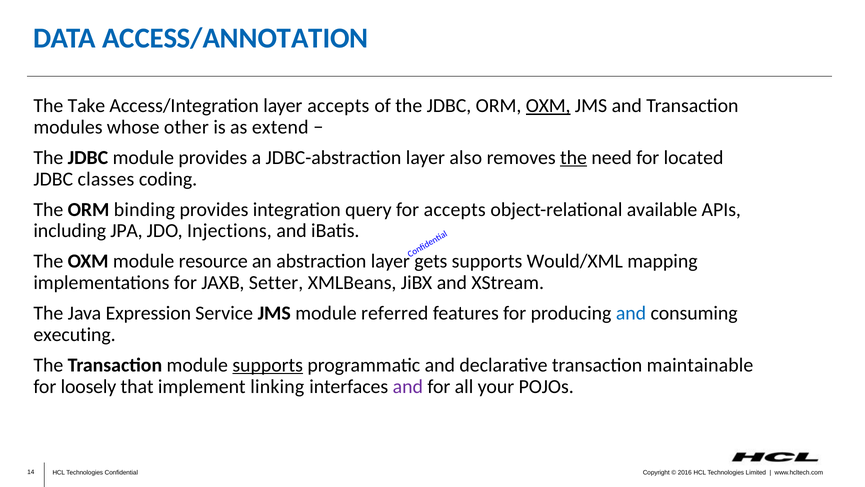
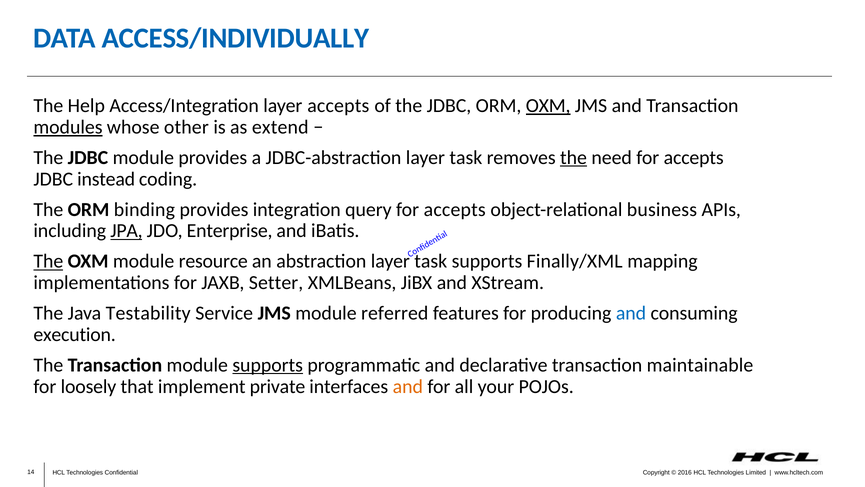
ACCESS/ANNOTATION: ACCESS/ANNOTATION -> ACCESS/INDIVIDUALLY
Take: Take -> Help
modules underline: none -> present
JDBC-abstraction layer also: also -> task
need for located: located -> accepts
classes: classes -> instead
available: available -> business
JPA underline: none -> present
Injections: Injections -> Enterprise
The at (48, 261) underline: none -> present
abstraction layer gets: gets -> task
Would/XML: Would/XML -> Finally/XML
Expression: Expression -> Testability
executing: executing -> execution
linking: linking -> private
and at (408, 386) colour: purple -> orange
